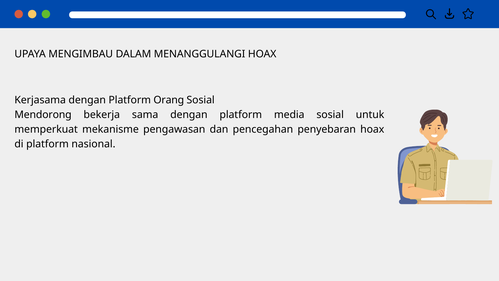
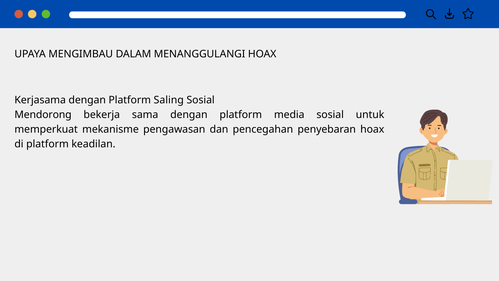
Orang: Orang -> Saling
nasional: nasional -> keadilan
